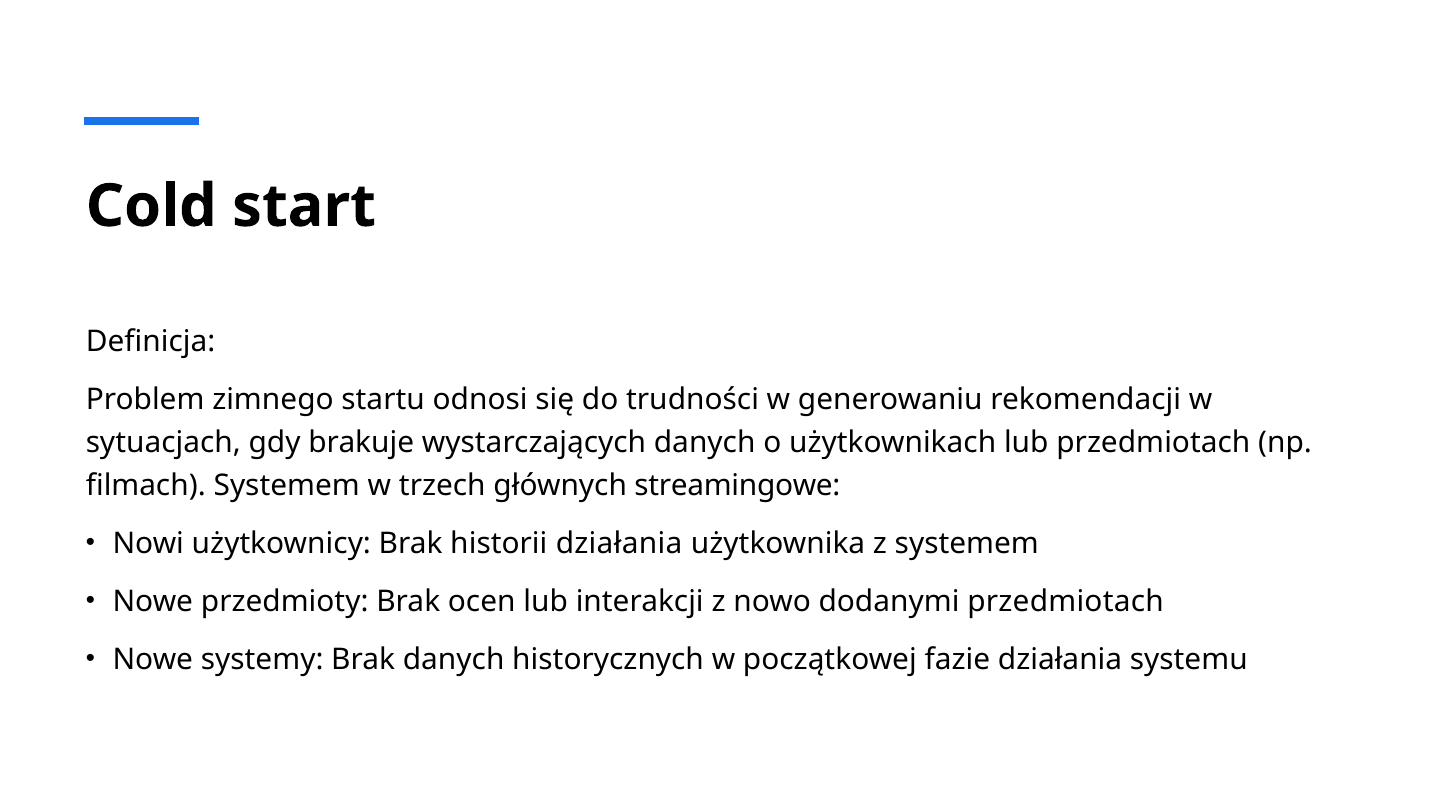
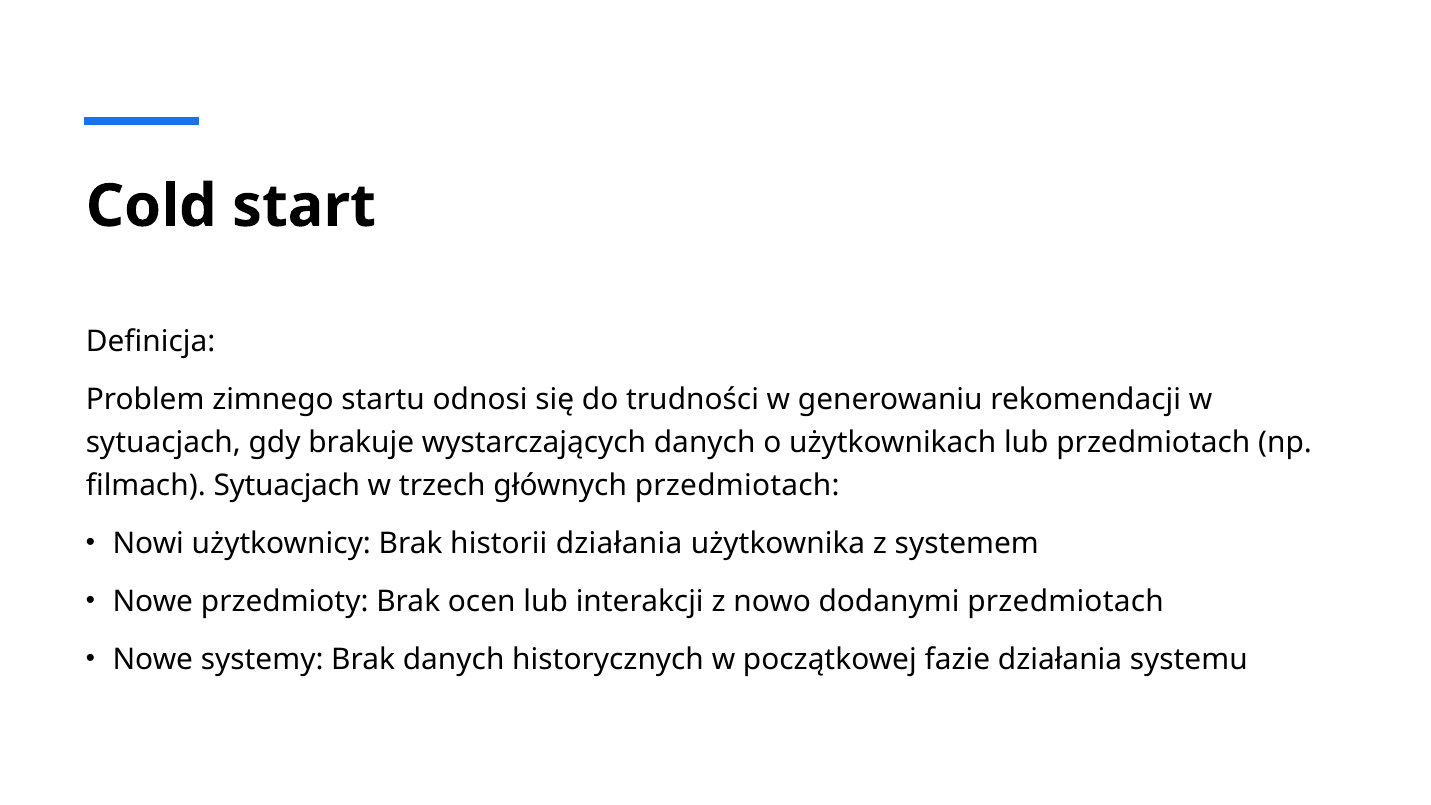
filmach Systemem: Systemem -> Sytuacjach
głównych streamingowe: streamingowe -> przedmiotach
